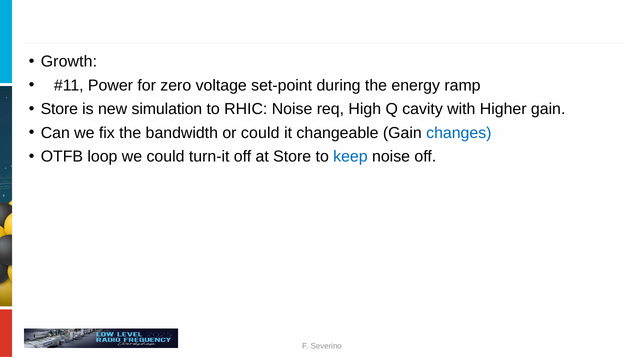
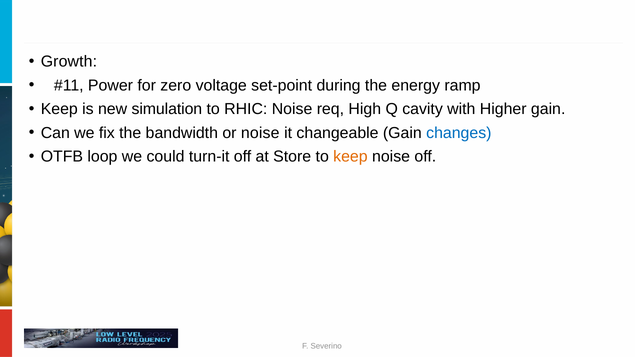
Store at (59, 109): Store -> Keep
or could: could -> noise
keep at (350, 157) colour: blue -> orange
